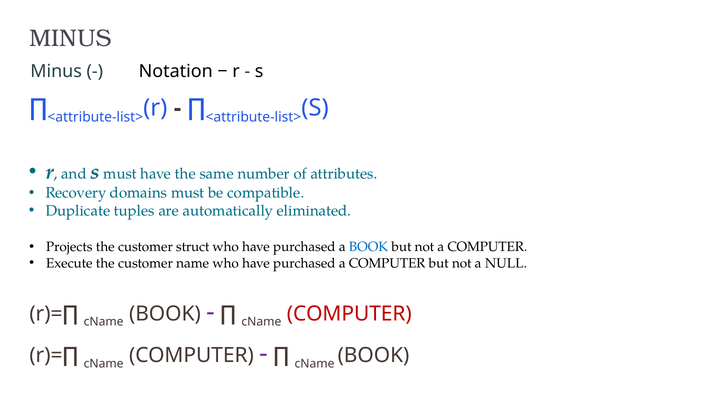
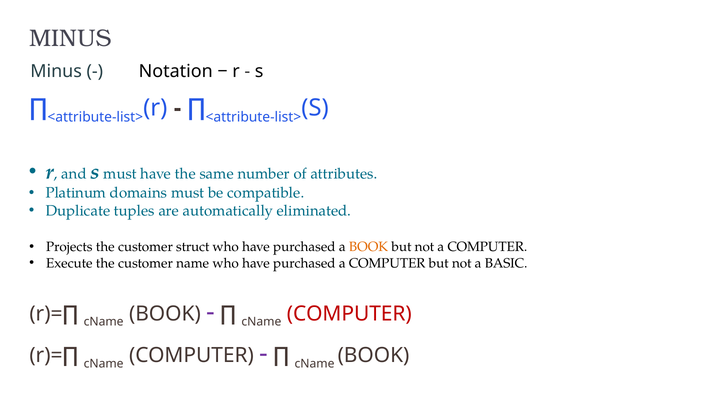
Recovery: Recovery -> Platinum
BOOK at (369, 247) colour: blue -> orange
NULL: NULL -> BASIC
